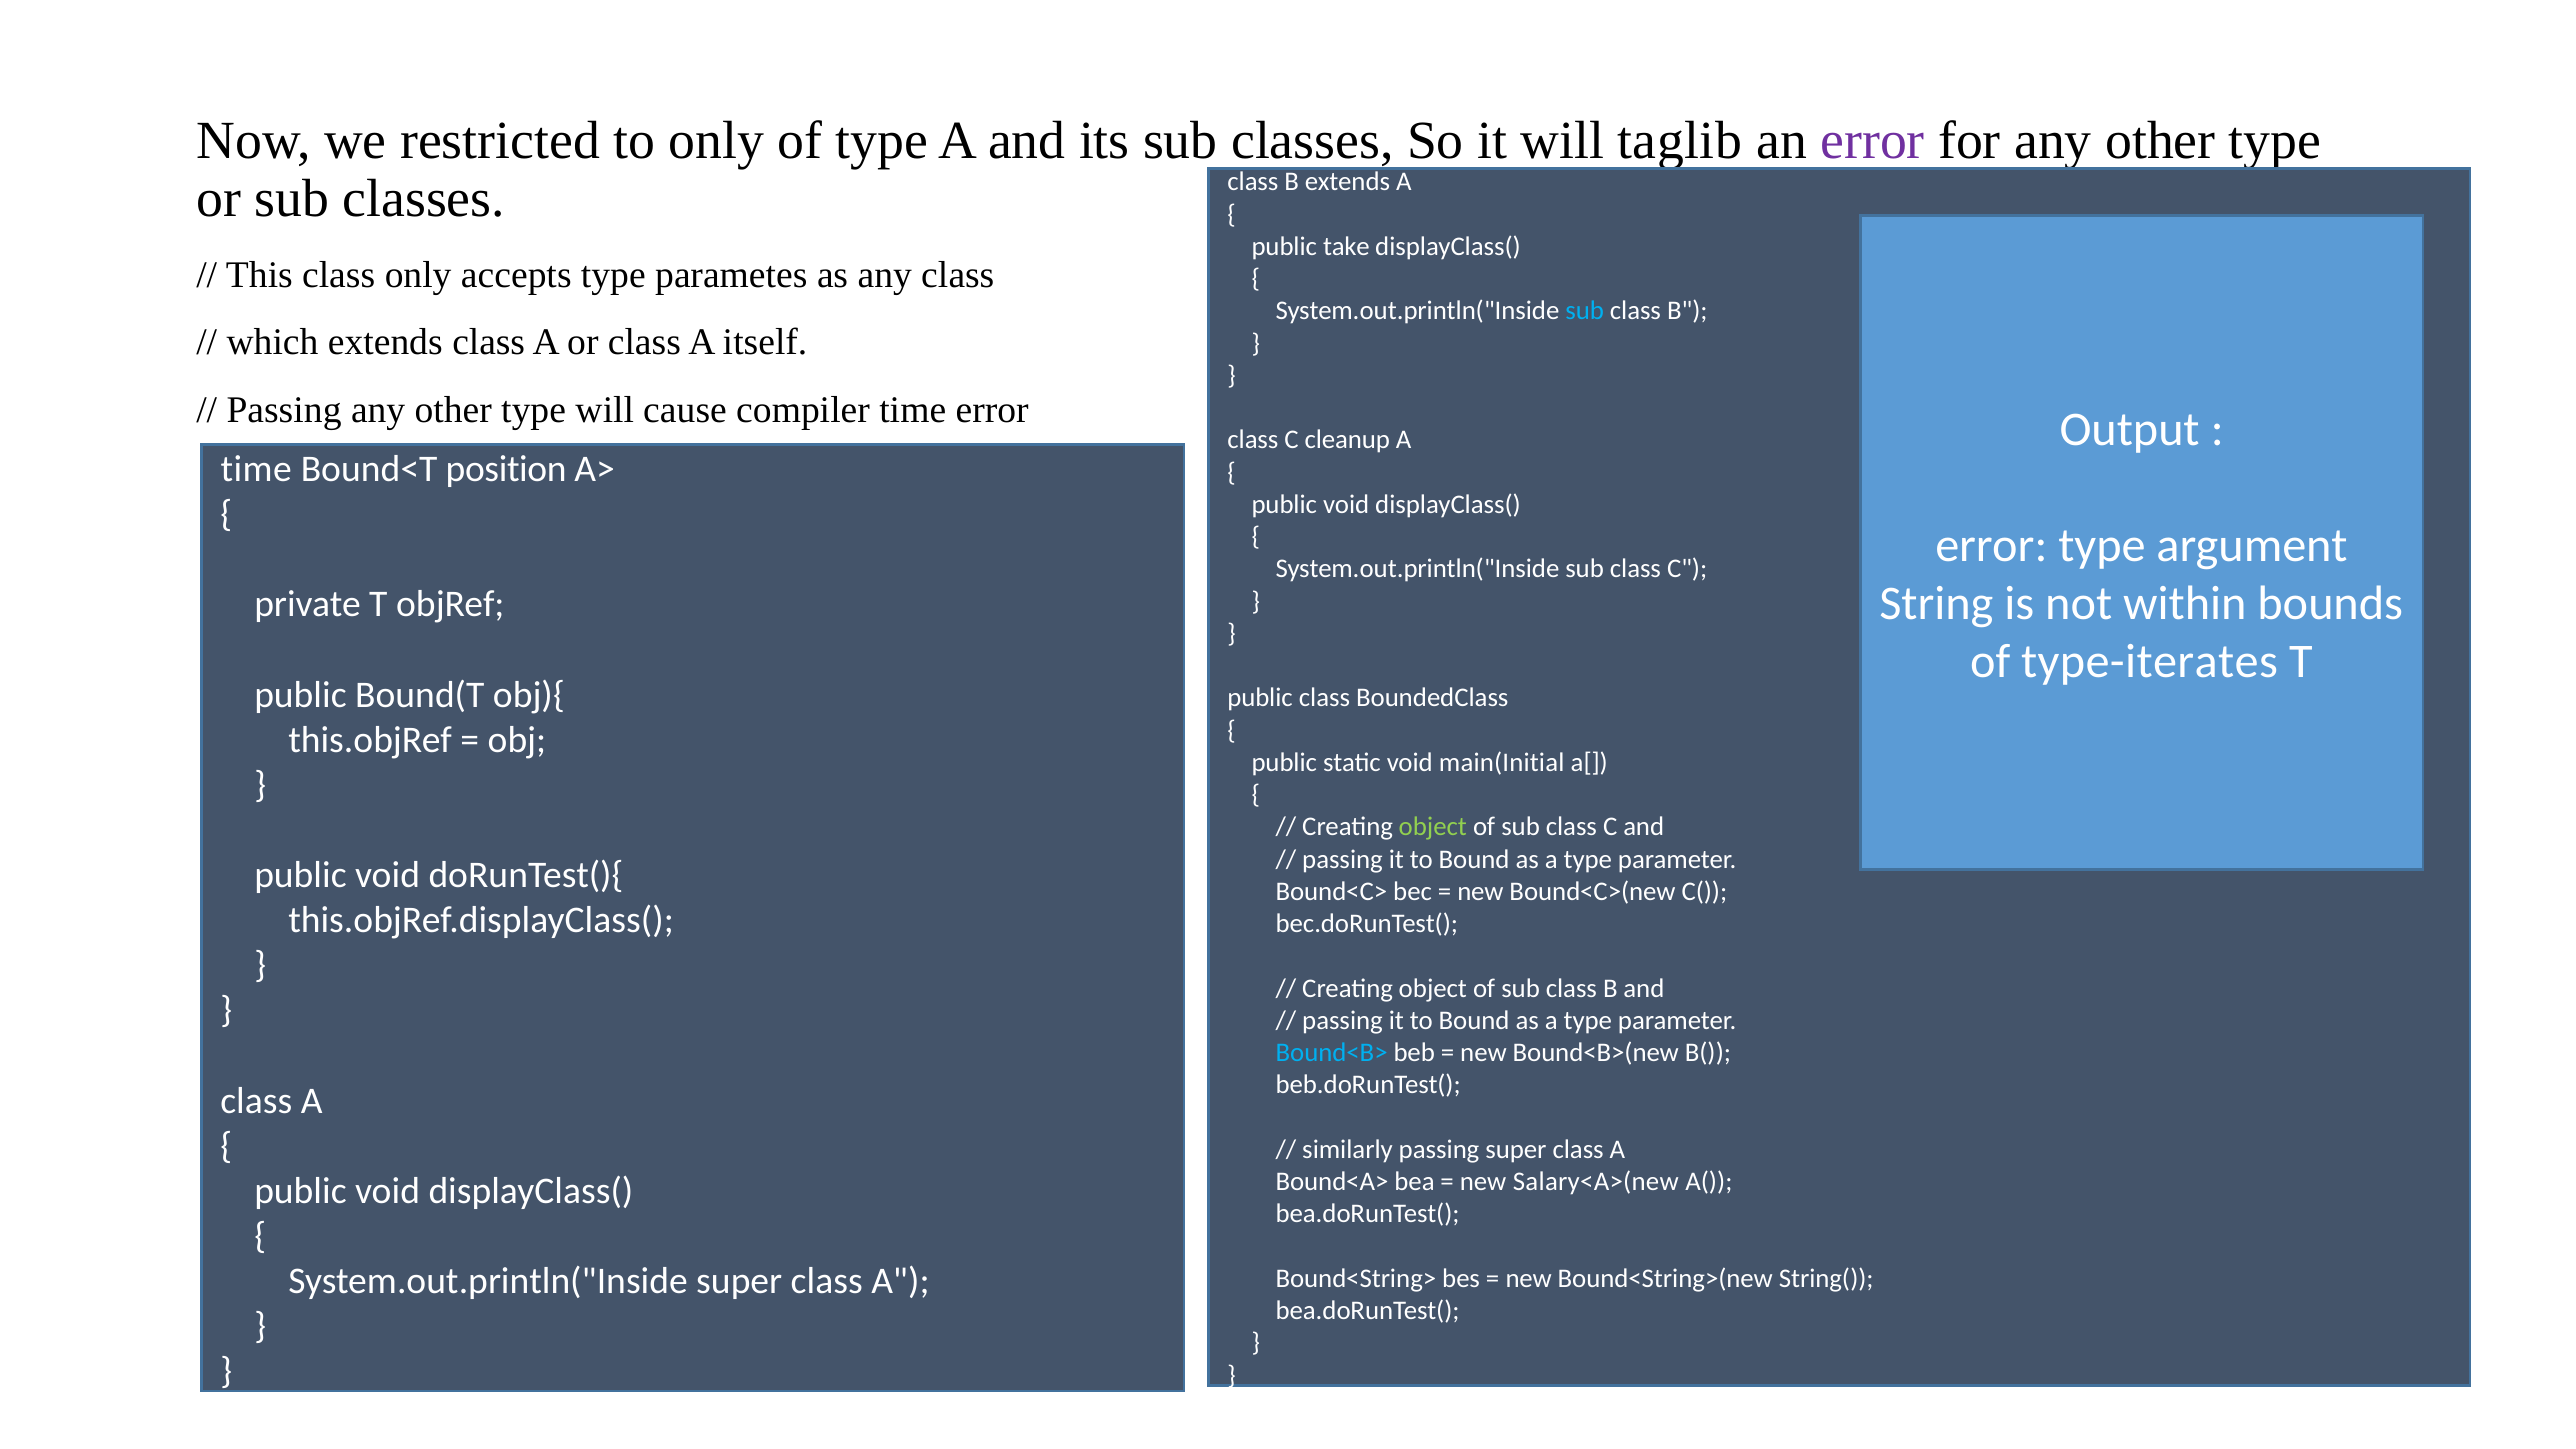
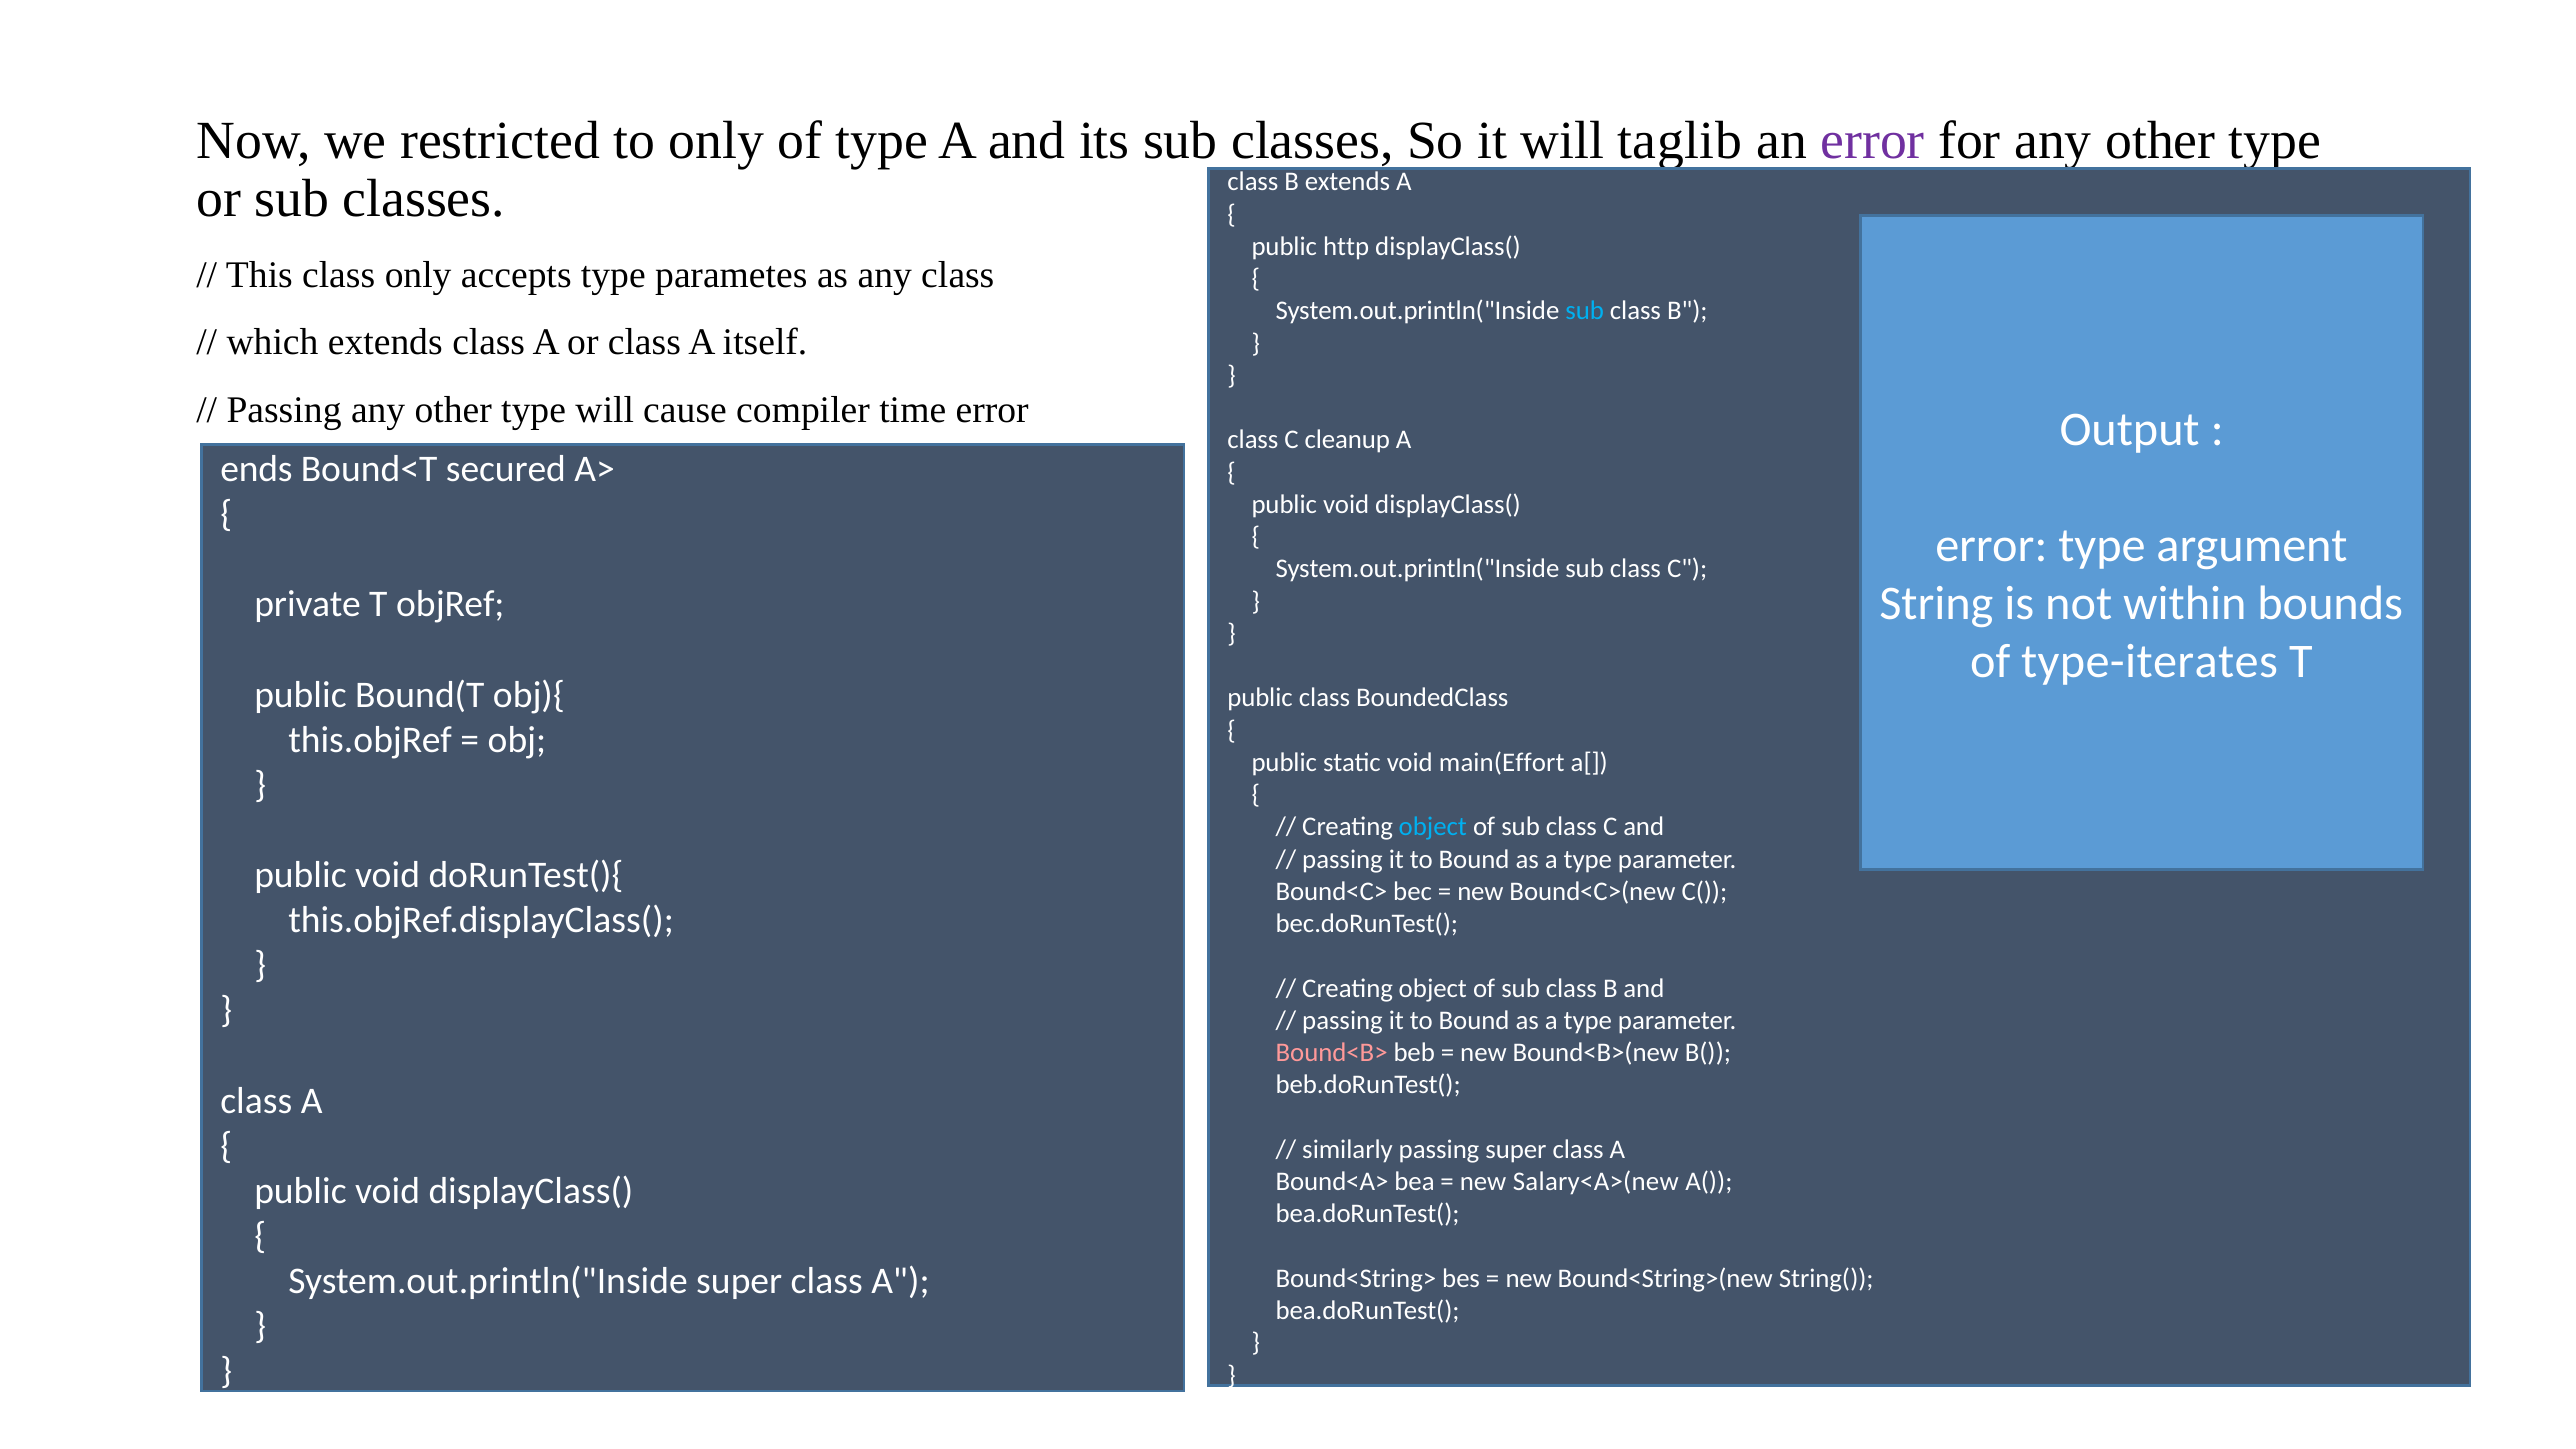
take: take -> http
time at (256, 469): time -> ends
position: position -> secured
main(Initial: main(Initial -> main(Effort
object at (1433, 827) colour: light green -> light blue
Bound<B> colour: light blue -> pink
